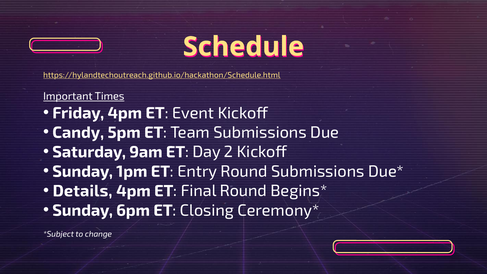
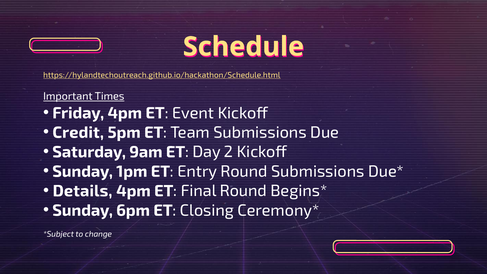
Candy: Candy -> Credit
